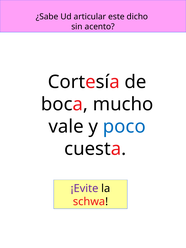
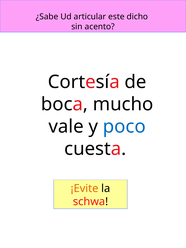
¡Evite colour: purple -> orange
